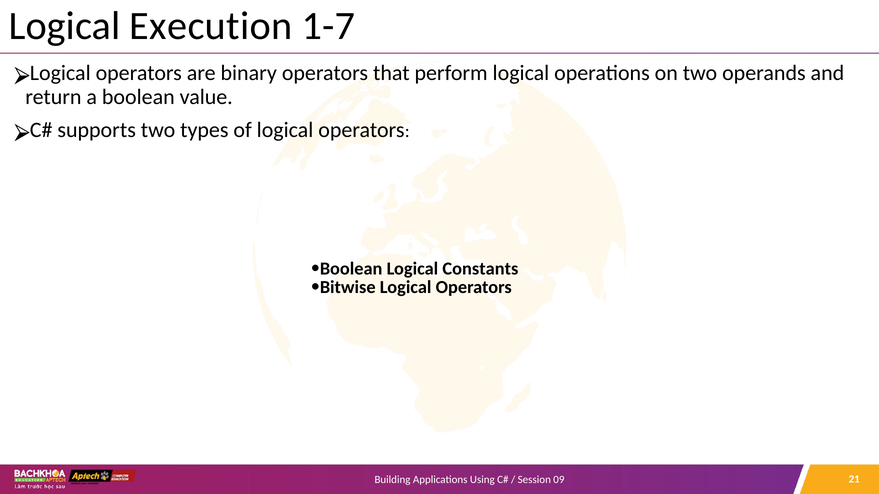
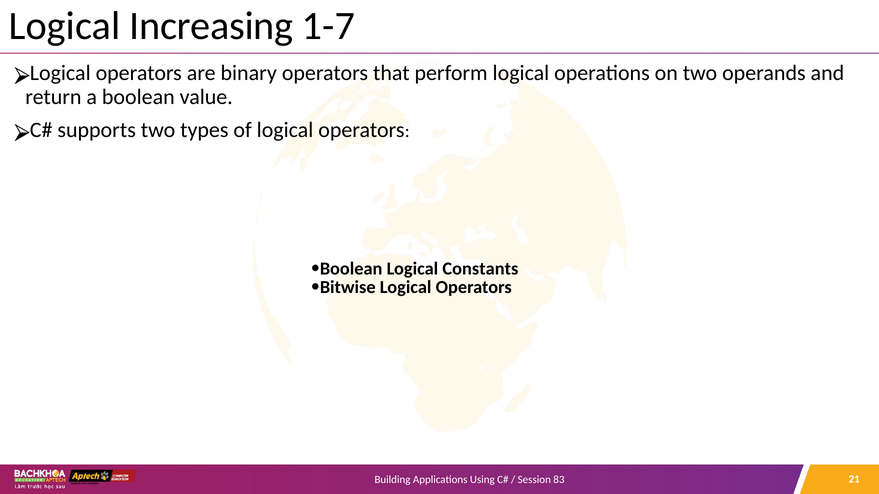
Execution: Execution -> Increasing
09: 09 -> 83
